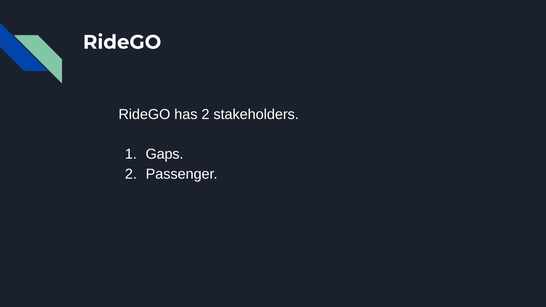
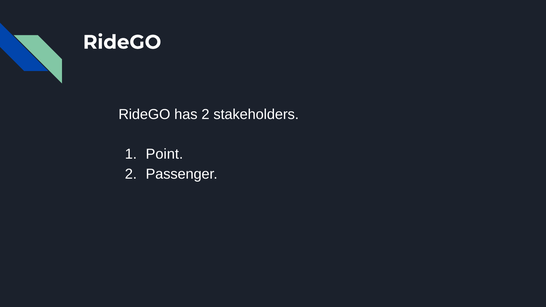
Gaps: Gaps -> Point
